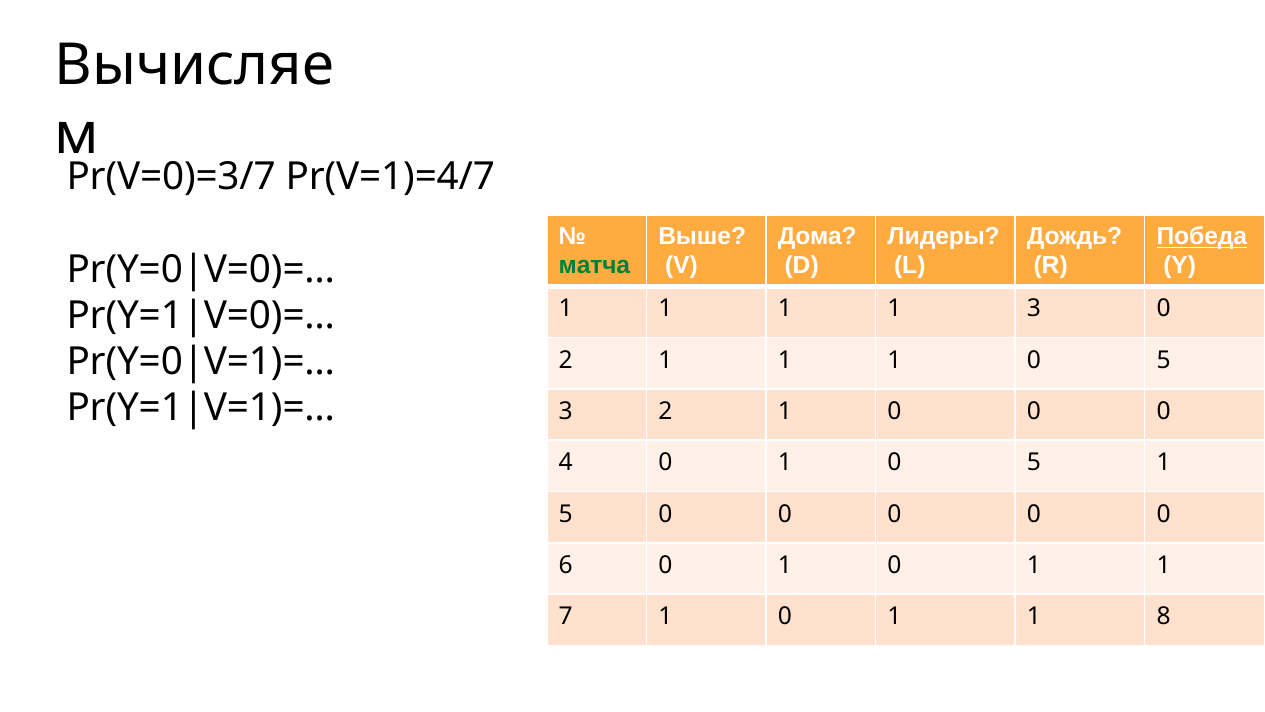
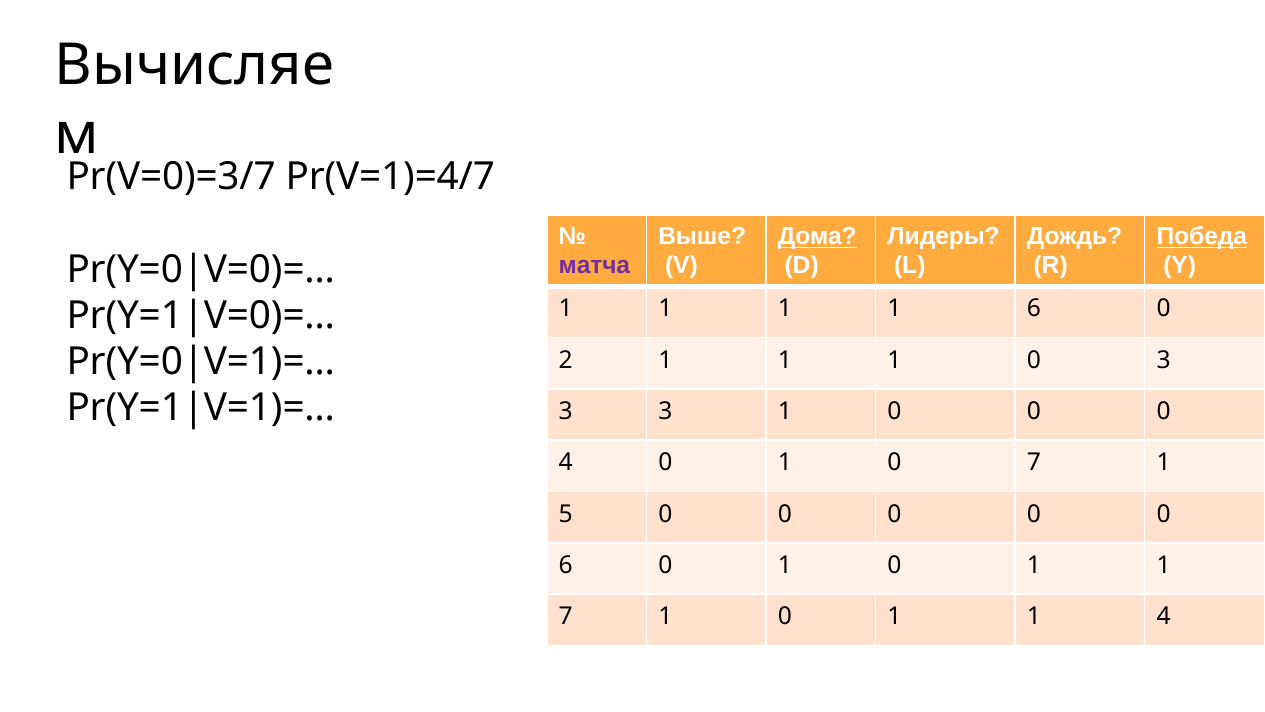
Дома underline: none -> present
матча colour: green -> purple
1 3: 3 -> 6
1 1 0 5: 5 -> 3
2 at (665, 411): 2 -> 3
0 1 0 5: 5 -> 7
1 8: 8 -> 4
